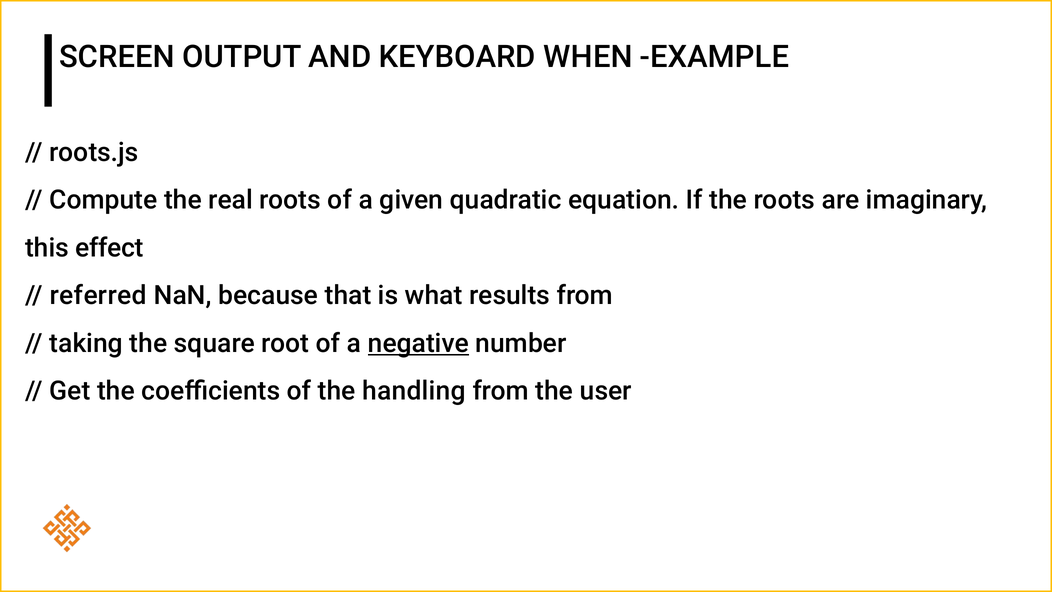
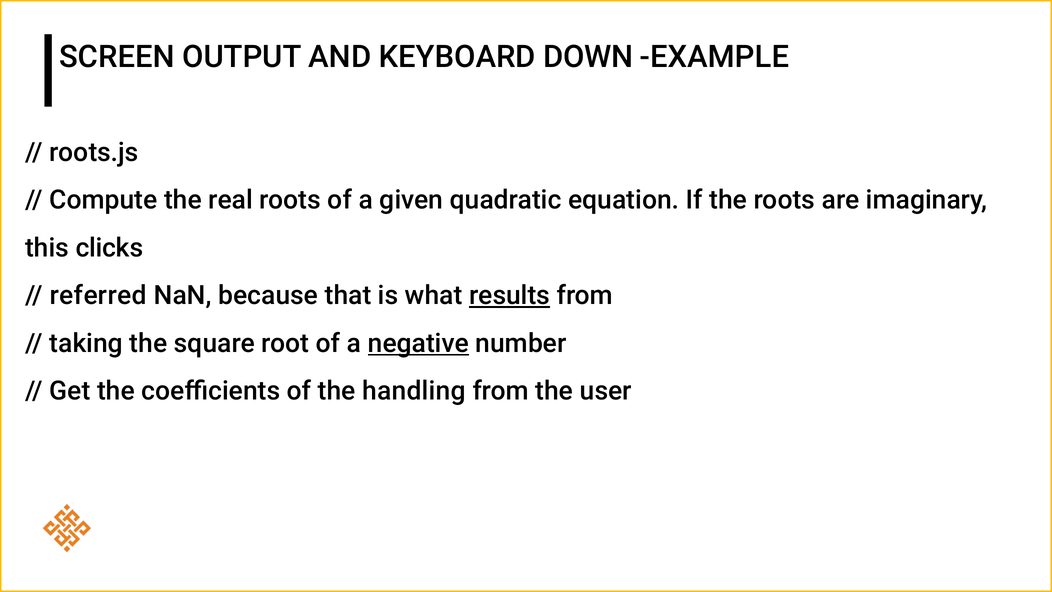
WHEN: WHEN -> DOWN
effect: effect -> clicks
results underline: none -> present
